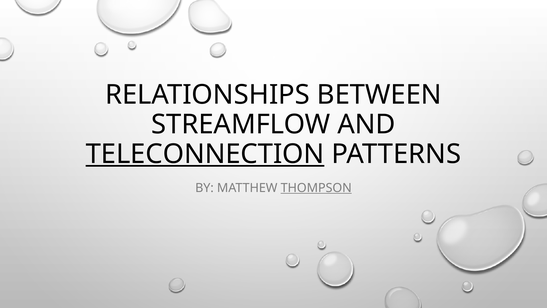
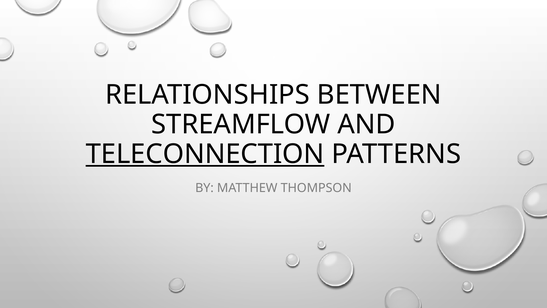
THOMPSON underline: present -> none
